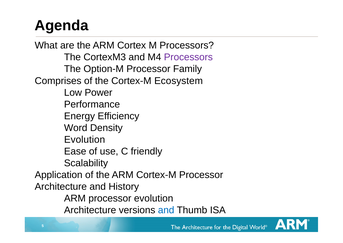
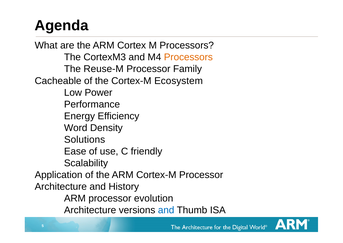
Processors at (188, 57) colour: purple -> orange
Option-M: Option-M -> Reuse-M
Comprises: Comprises -> Cacheable
Evolution at (85, 139): Evolution -> Solutions
